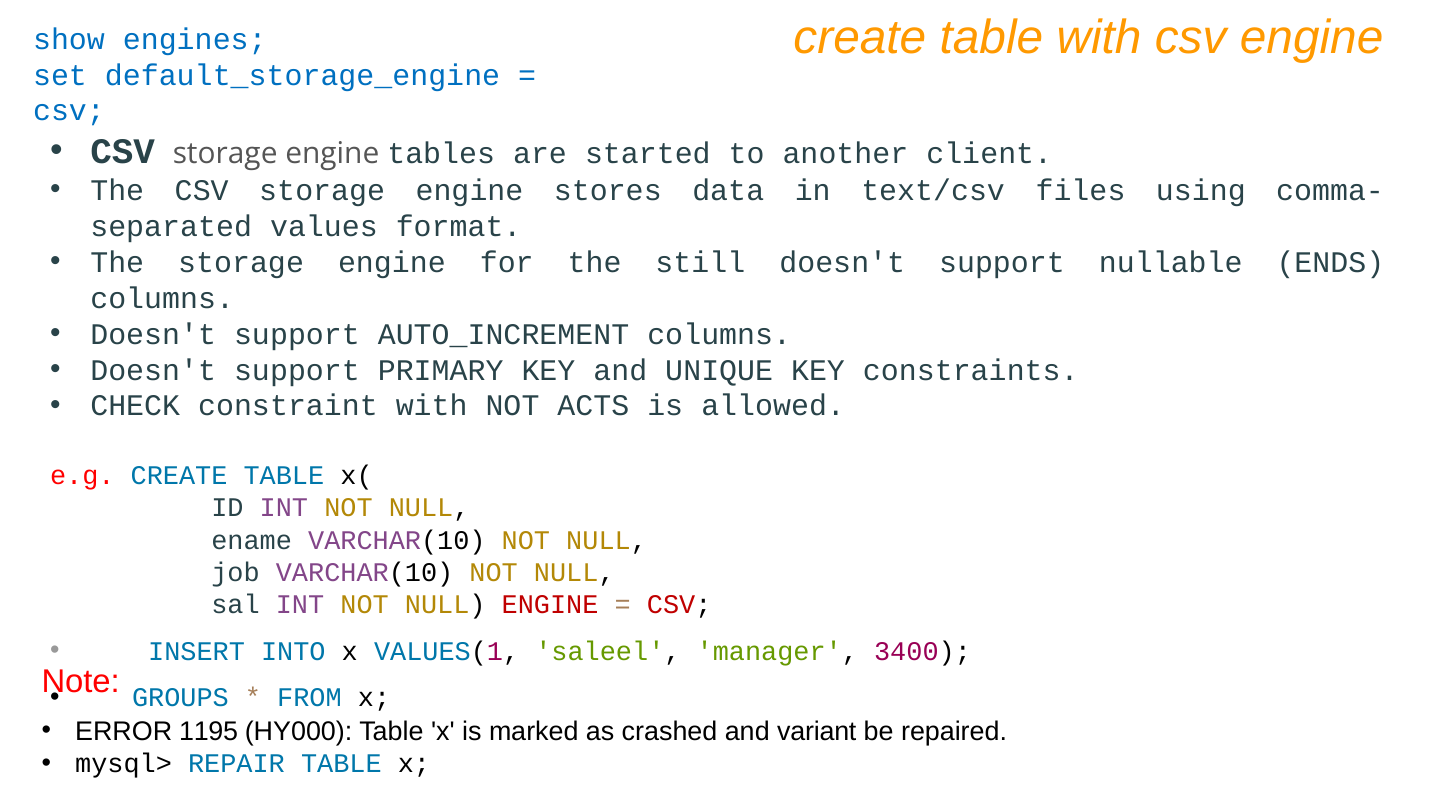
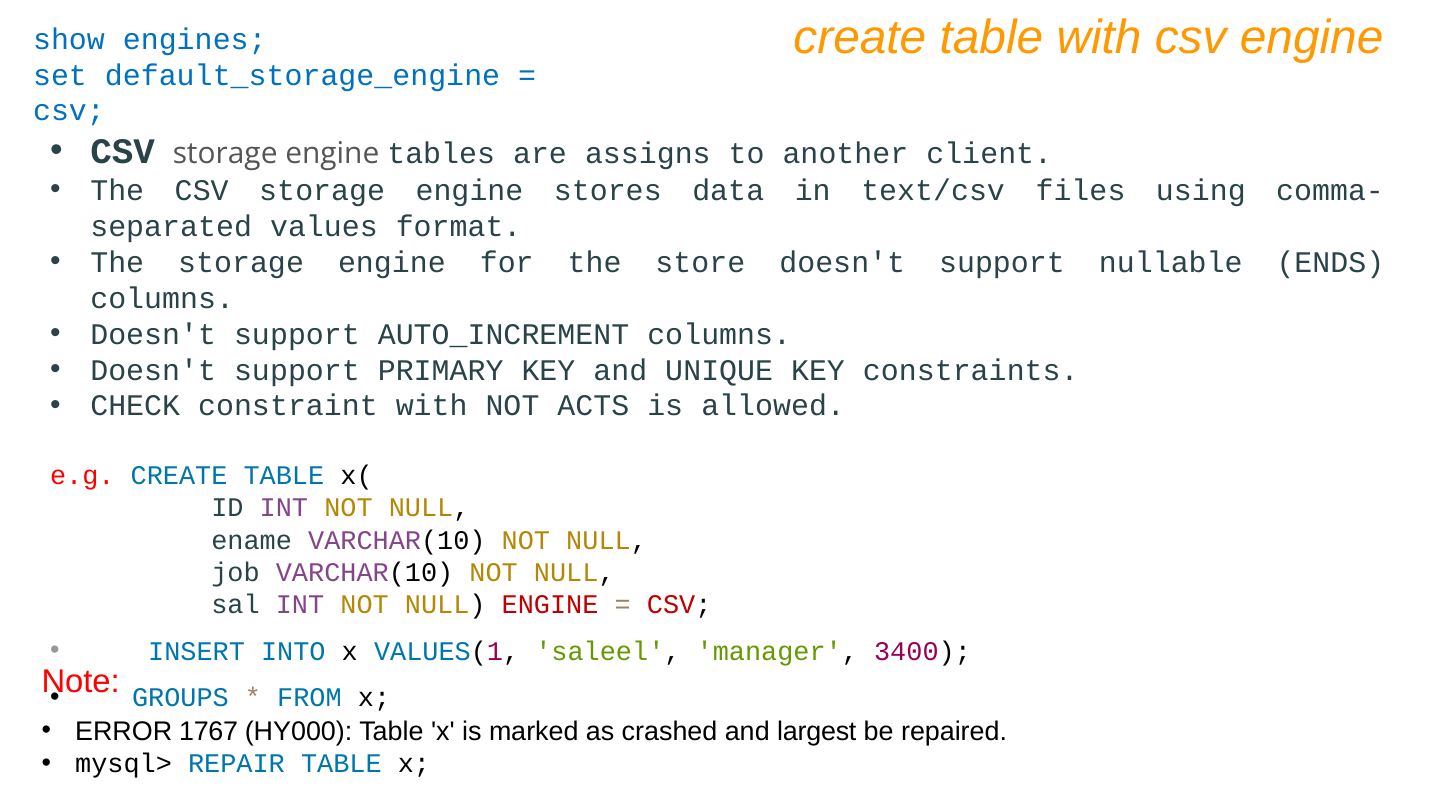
started: started -> assigns
still: still -> store
1195: 1195 -> 1767
variant: variant -> largest
